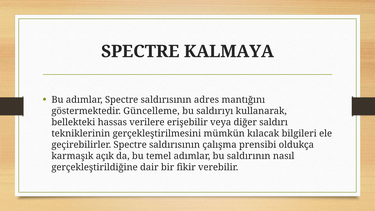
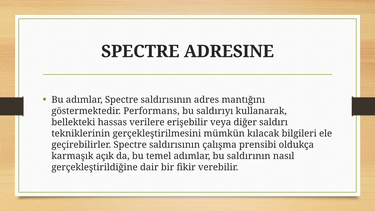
KALMAYA: KALMAYA -> ADRESINE
Güncelleme: Güncelleme -> Performans
